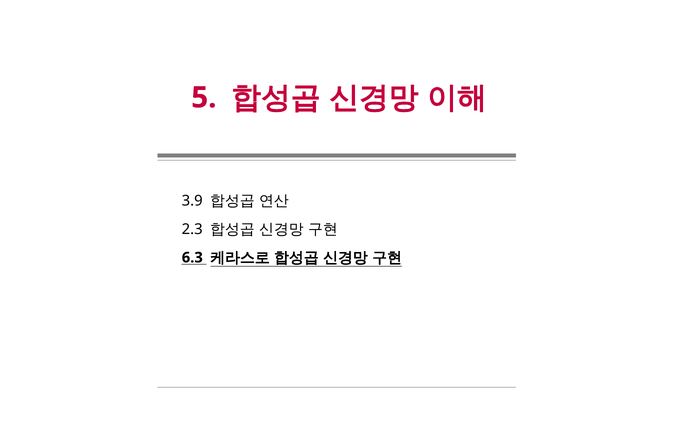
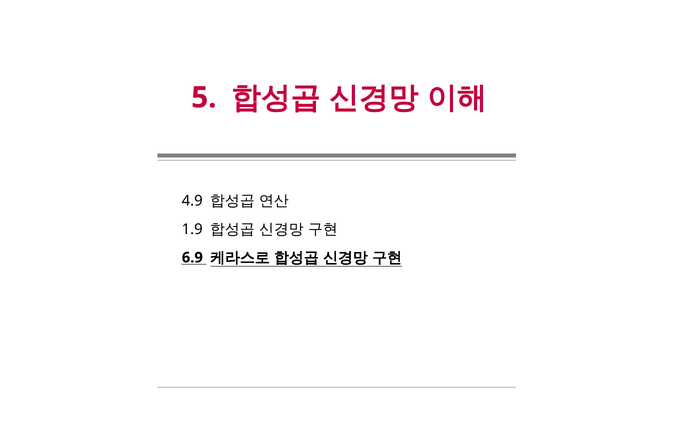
3.9: 3.9 -> 4.9
2.3: 2.3 -> 1.9
6.3: 6.3 -> 6.9
